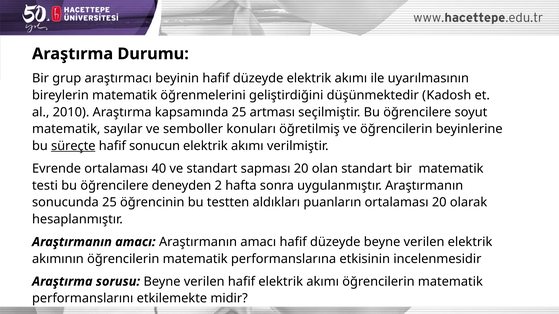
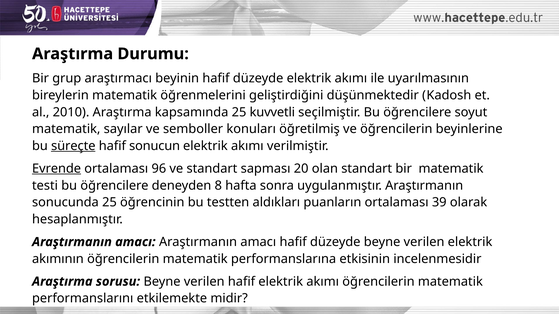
artması: artması -> kuvvetli
Evrende underline: none -> present
40: 40 -> 96
2: 2 -> 8
ortalaması 20: 20 -> 39
